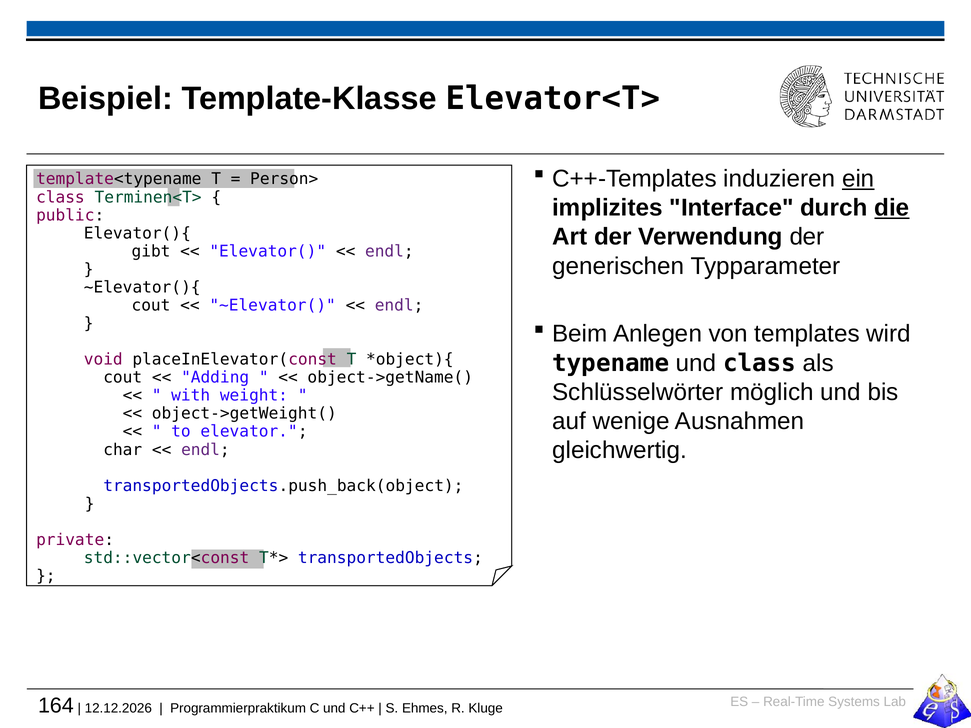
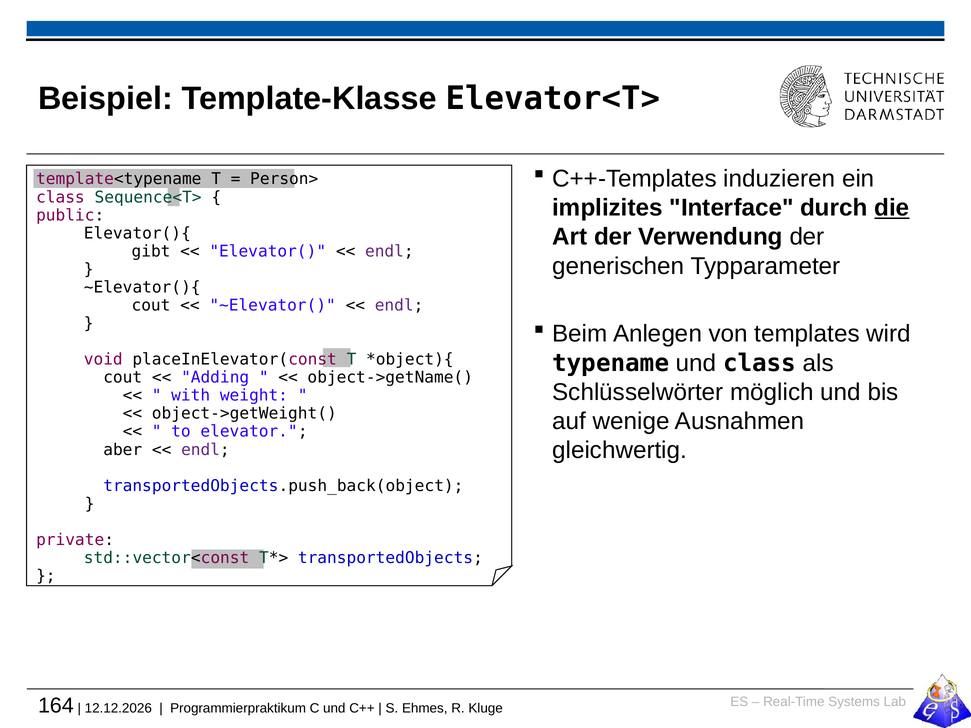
ein underline: present -> none
Terminen<T>: Terminen<T> -> Sequence<T>
char: char -> aber
